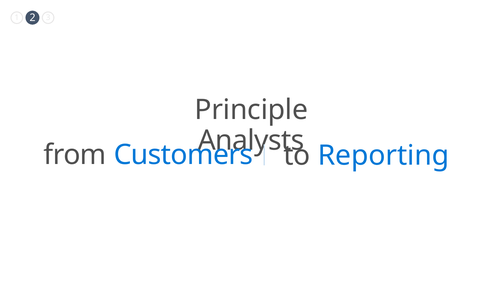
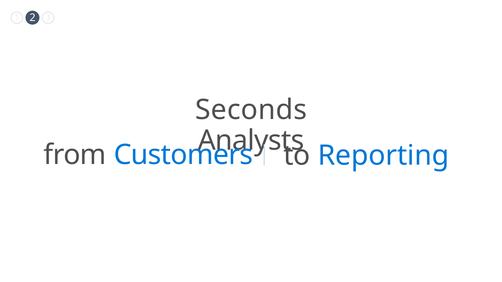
Principle: Principle -> Seconds
